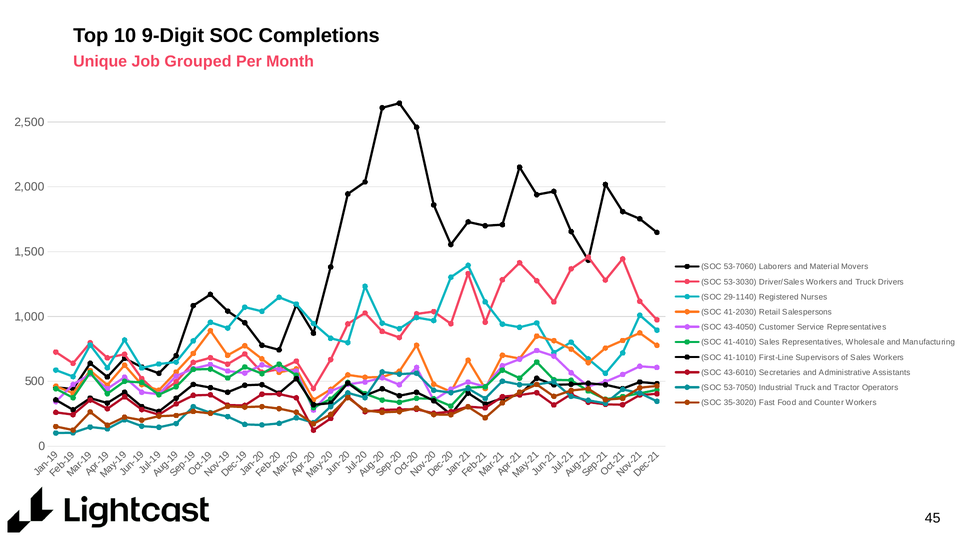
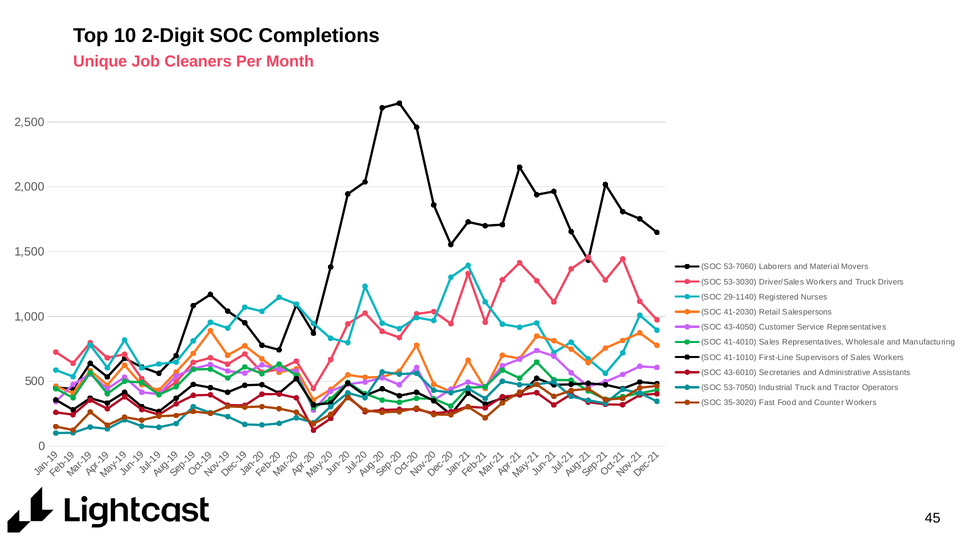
9-Digit: 9-Digit -> 2-Digit
Grouped: Grouped -> Cleaners
